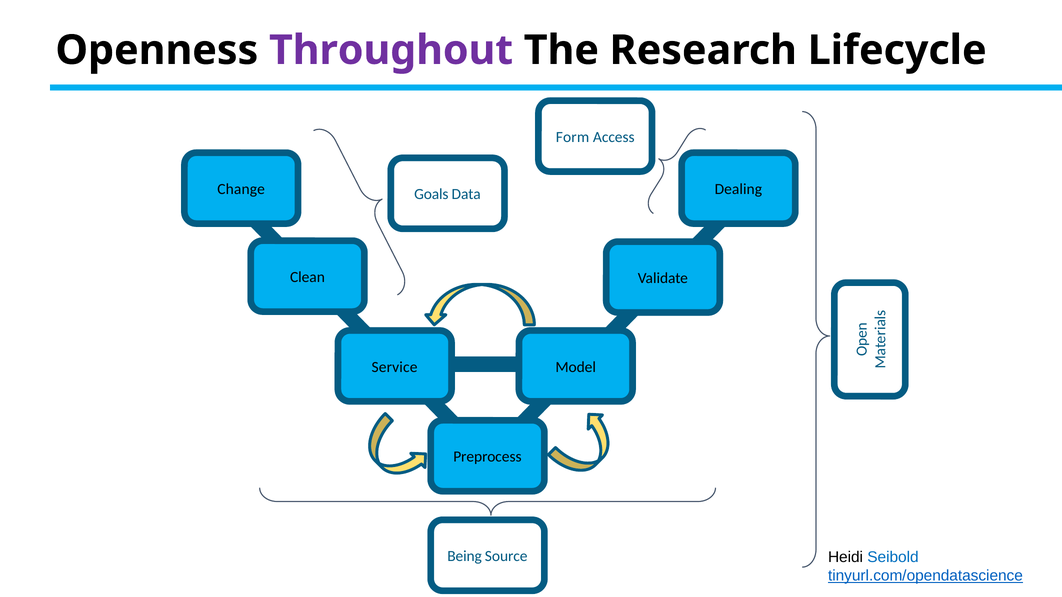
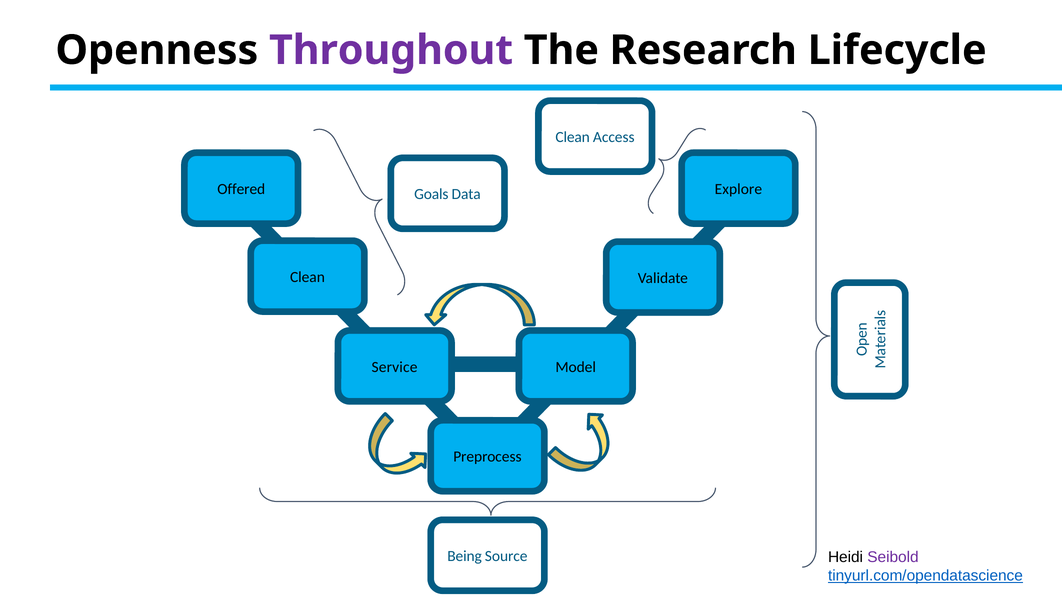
Form at (573, 137): Form -> Clean
Change: Change -> Offered
Dealing: Dealing -> Explore
Seibold colour: blue -> purple
